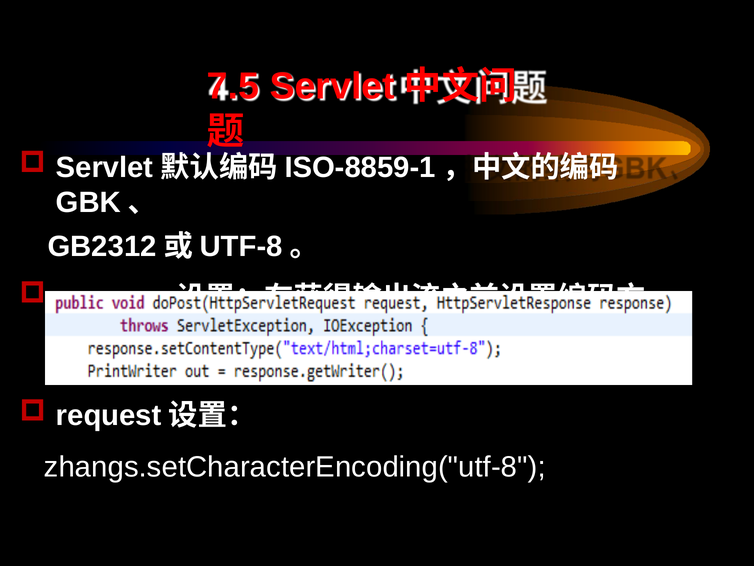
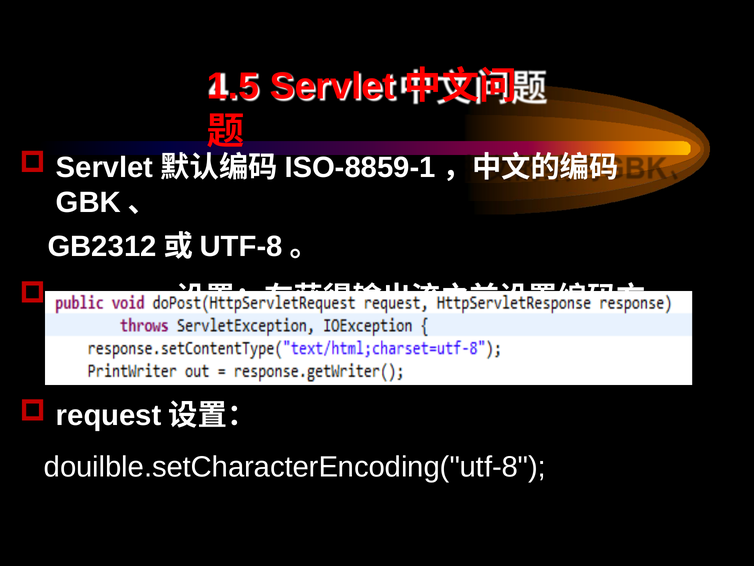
7.5: 7.5 -> 1.5
zhangs.setCharacterEncoding("utf-8: zhangs.setCharacterEncoding("utf-8 -> douilble.setCharacterEncoding("utf-8
